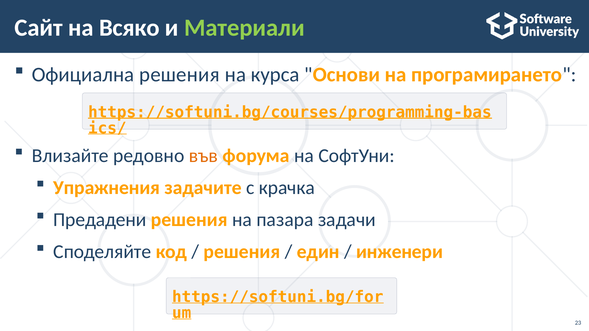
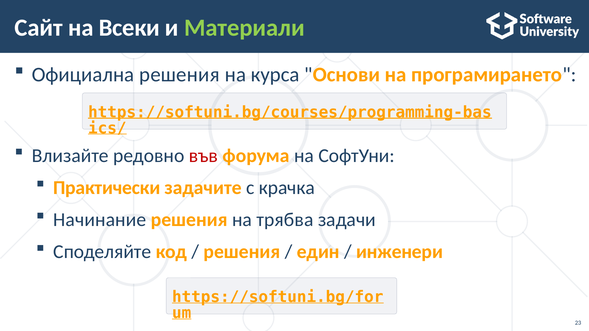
Всяко: Всяко -> Всеки
във colour: orange -> red
Упражнения: Упражнения -> Практически
Предадени: Предадени -> Начинание
пазара: пазара -> трябва
